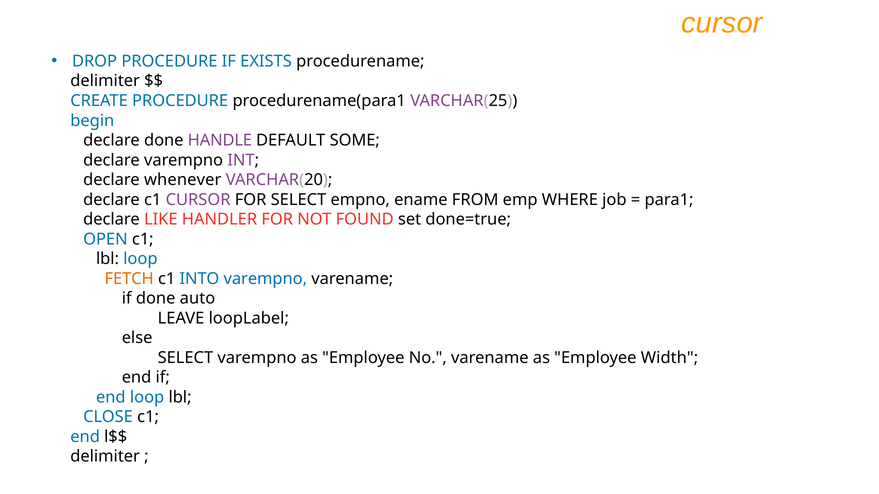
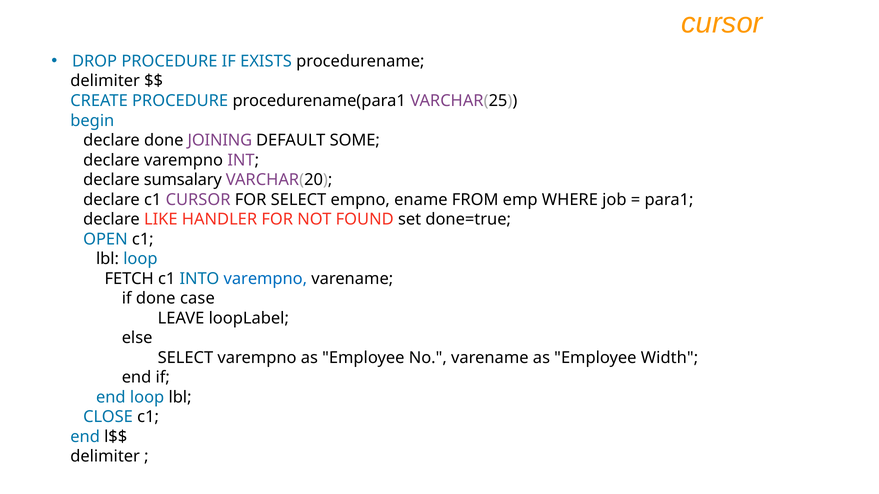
HANDLE: HANDLE -> JOINING
whenever: whenever -> sumsalary
FETCH colour: orange -> black
auto: auto -> case
